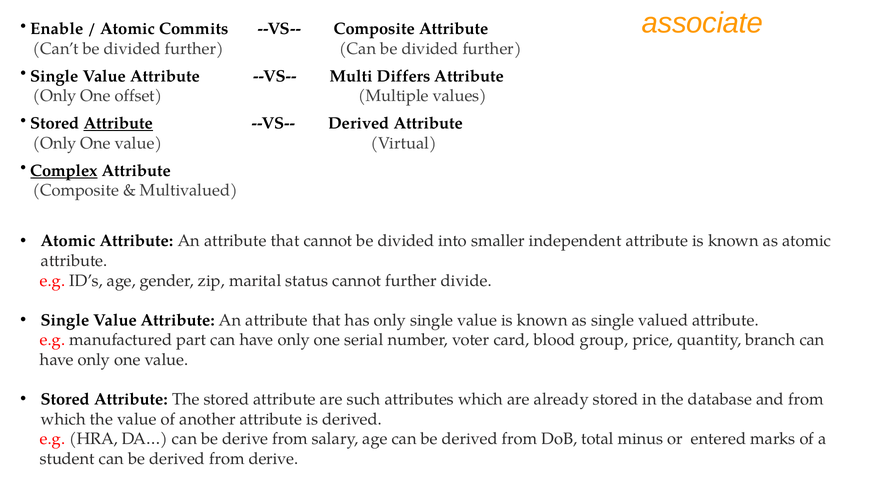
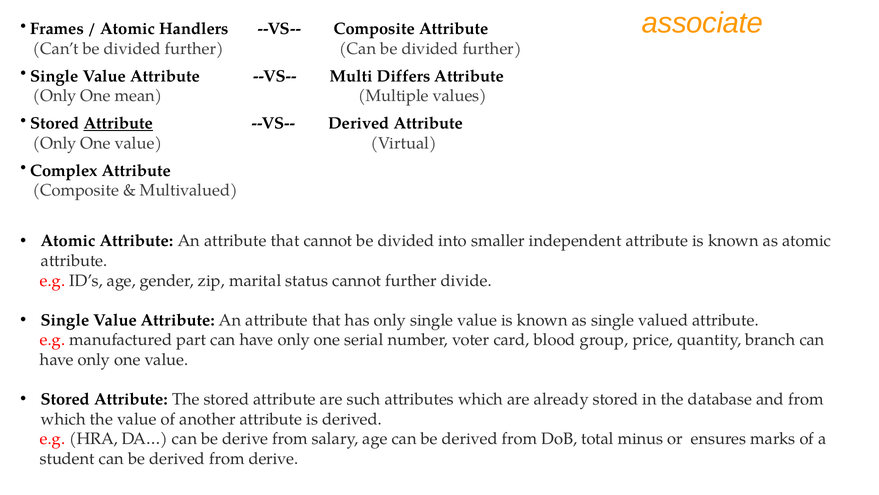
Enable: Enable -> Frames
Commits: Commits -> Handlers
offset: offset -> mean
Complex underline: present -> none
entered: entered -> ensures
